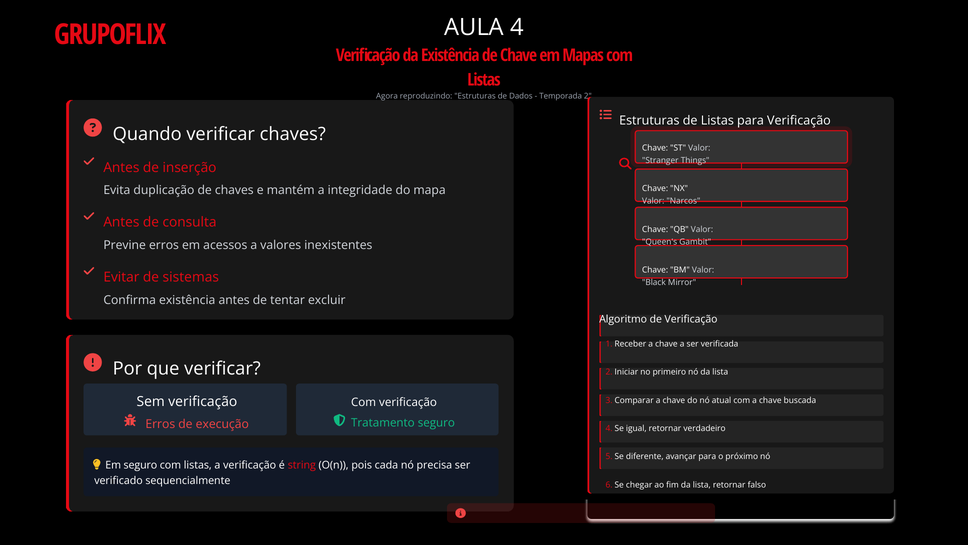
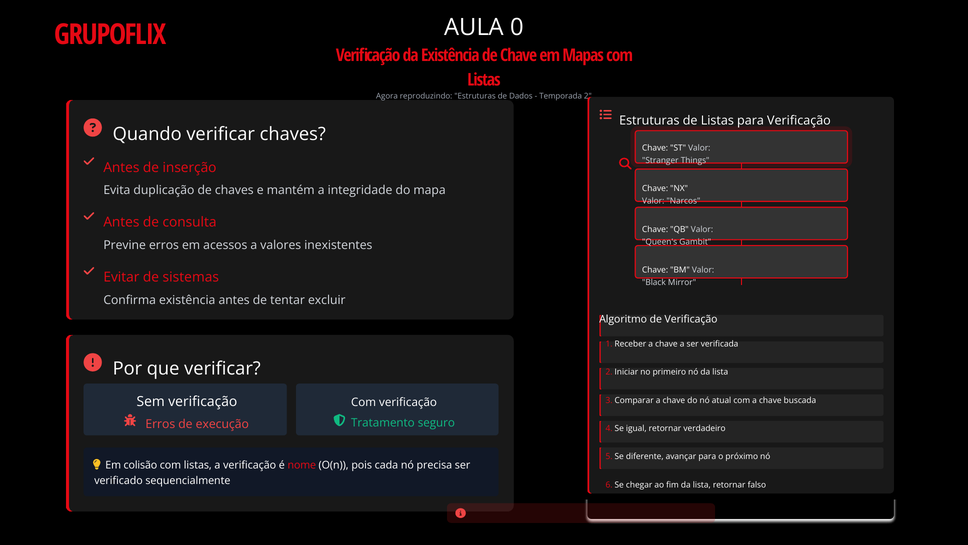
AULA 4: 4 -> 0
Em seguro: seguro -> colisão
string: string -> nome
